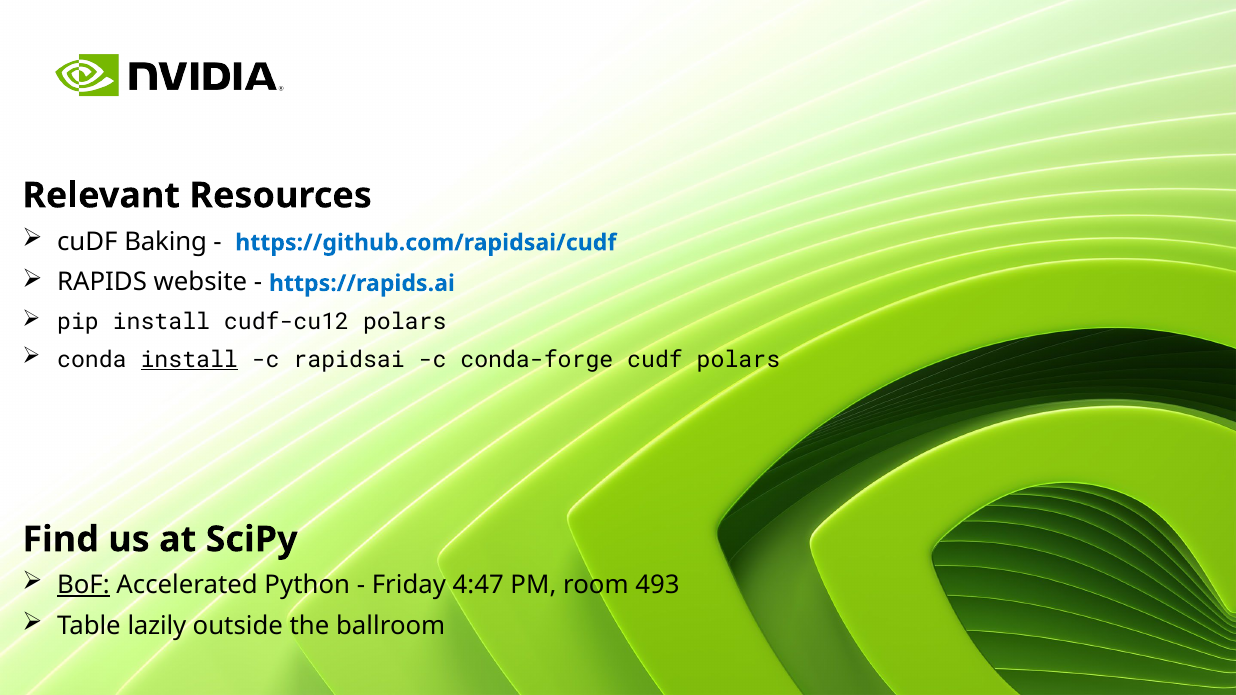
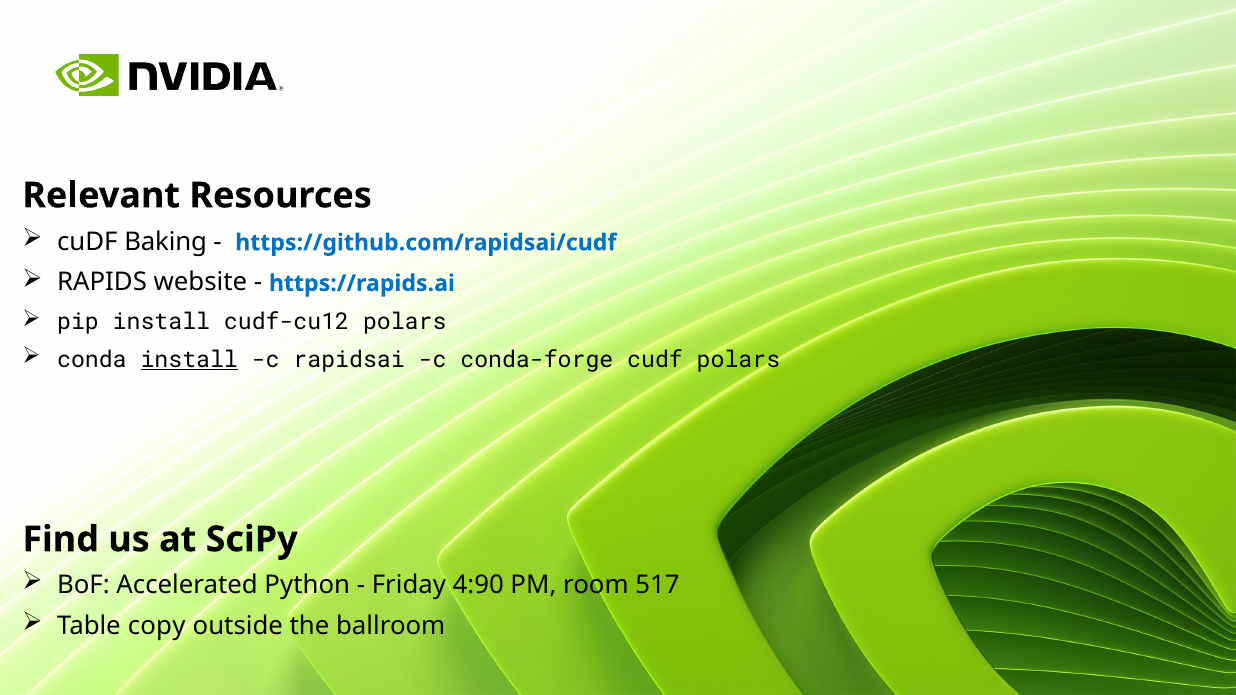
BoF underline: present -> none
4:47: 4:47 -> 4:90
493: 493 -> 517
lazily: lazily -> copy
